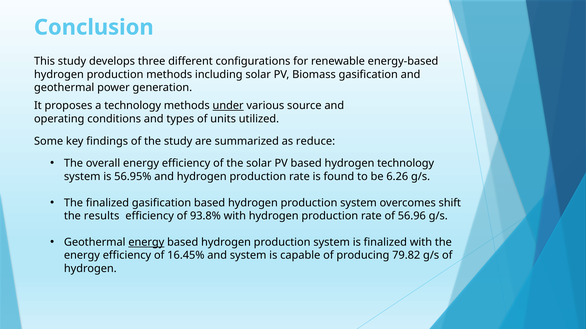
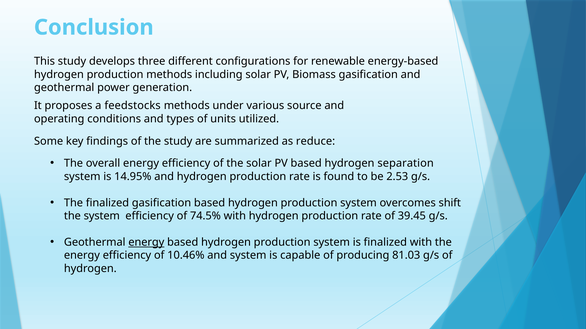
a technology: technology -> feedstocks
under underline: present -> none
hydrogen technology: technology -> separation
56.95%: 56.95% -> 14.95%
6.26: 6.26 -> 2.53
the results: results -> system
93.8%: 93.8% -> 74.5%
56.96: 56.96 -> 39.45
16.45%: 16.45% -> 10.46%
79.82: 79.82 -> 81.03
